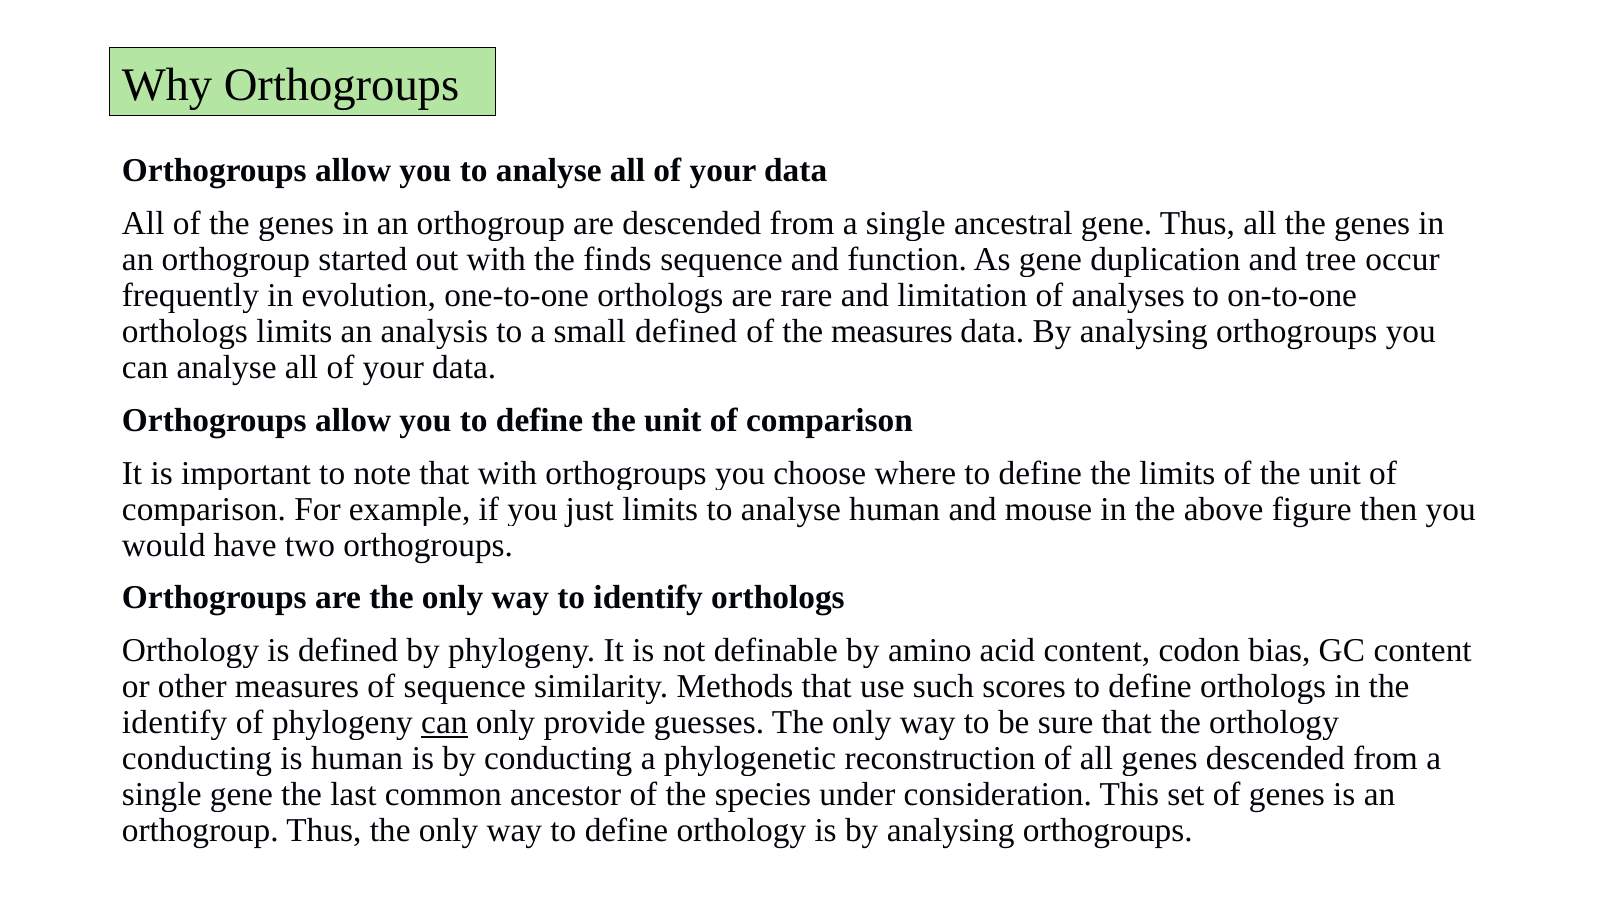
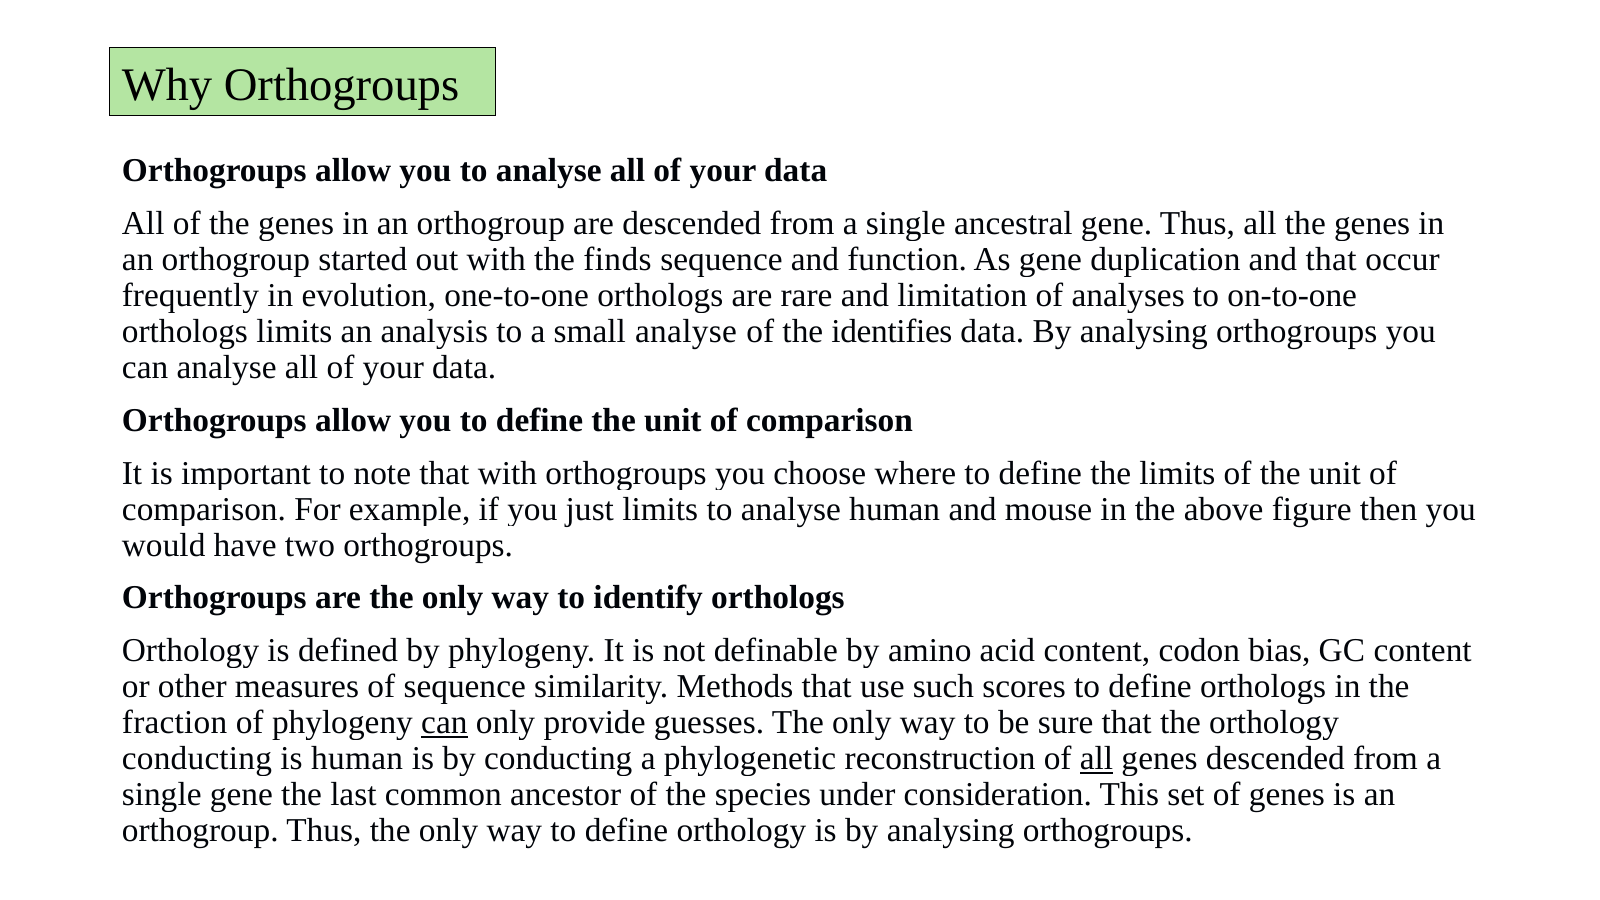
and tree: tree -> that
small defined: defined -> analyse
the measures: measures -> identifies
identify at (175, 722): identify -> fraction
all at (1097, 758) underline: none -> present
